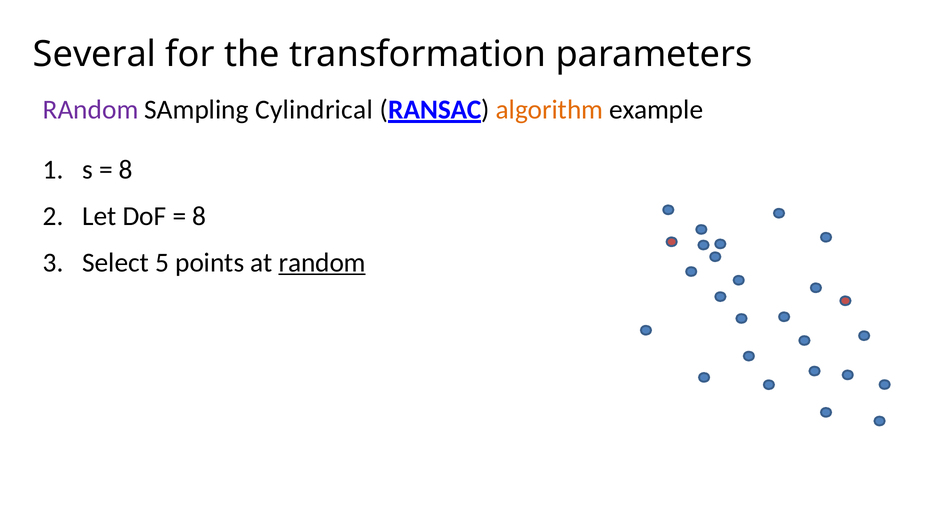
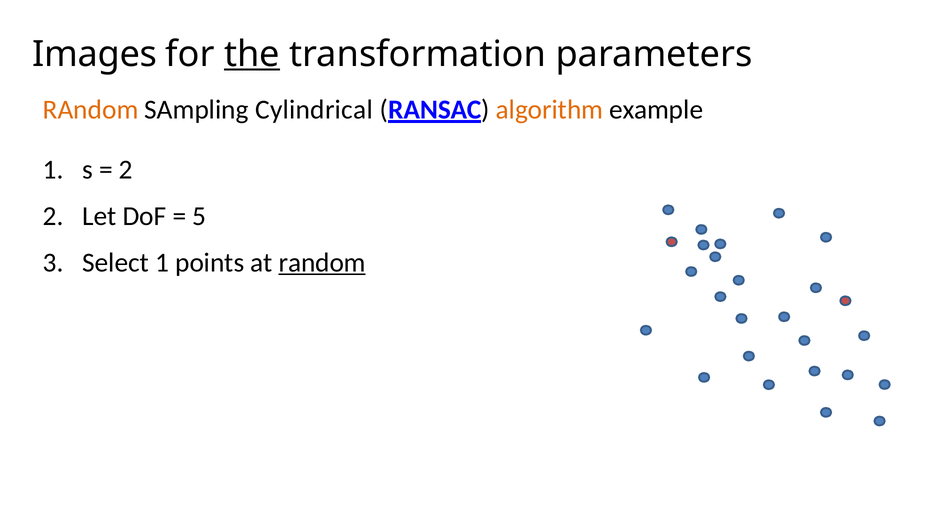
Several: Several -> Images
the underline: none -> present
RAndom at (91, 110) colour: purple -> orange
8 at (126, 170): 8 -> 2
8 at (199, 216): 8 -> 5
Select 5: 5 -> 1
